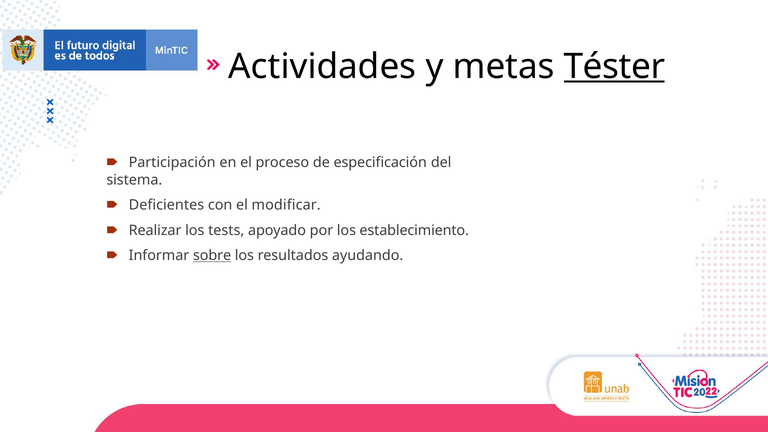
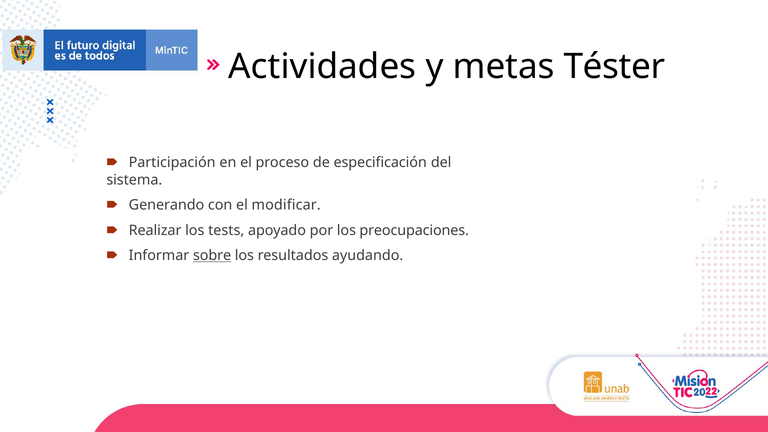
Téster underline: present -> none
Deficientes: Deficientes -> Generando
establecimiento: establecimiento -> preocupaciones
